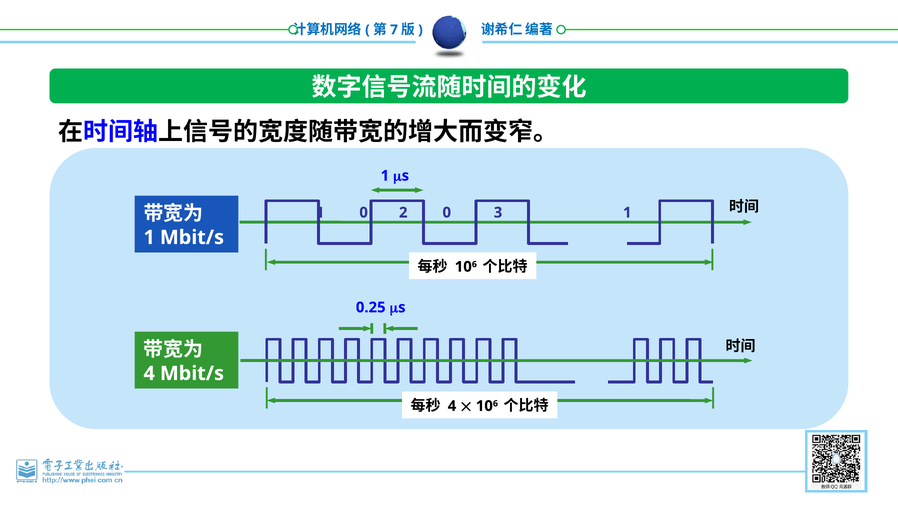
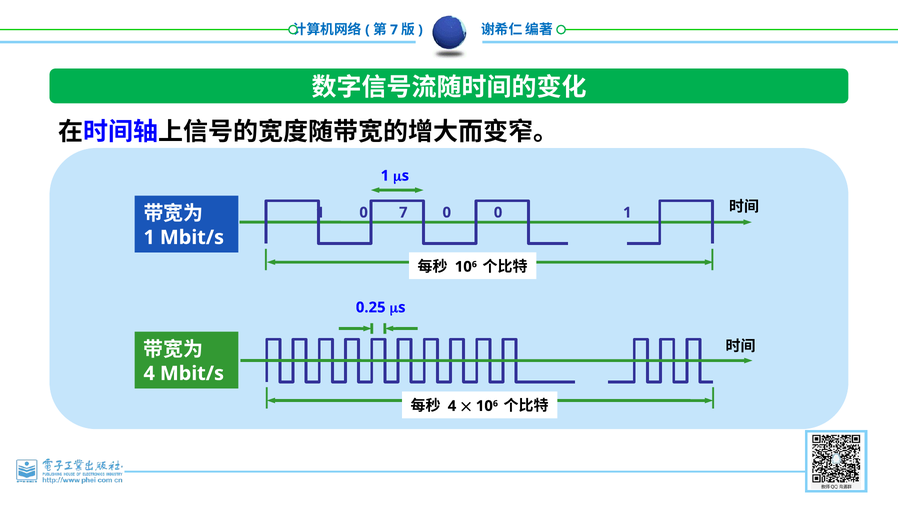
0 2: 2 -> 7
0 3: 3 -> 0
